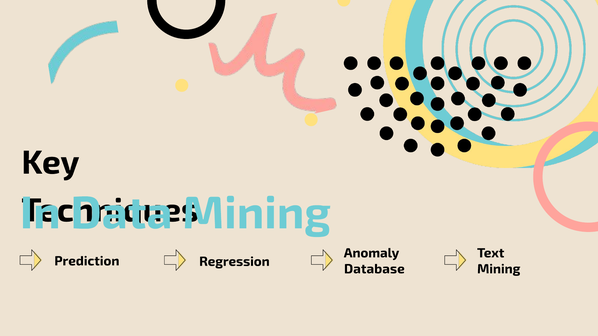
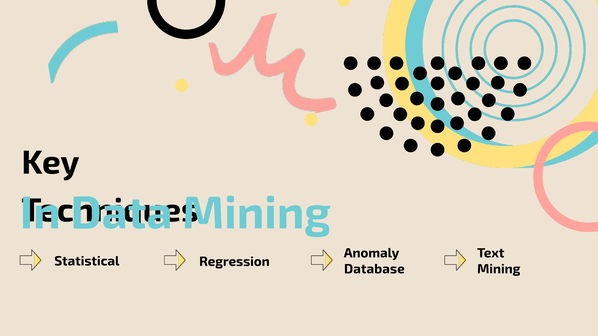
Prediction: Prediction -> Statistical
